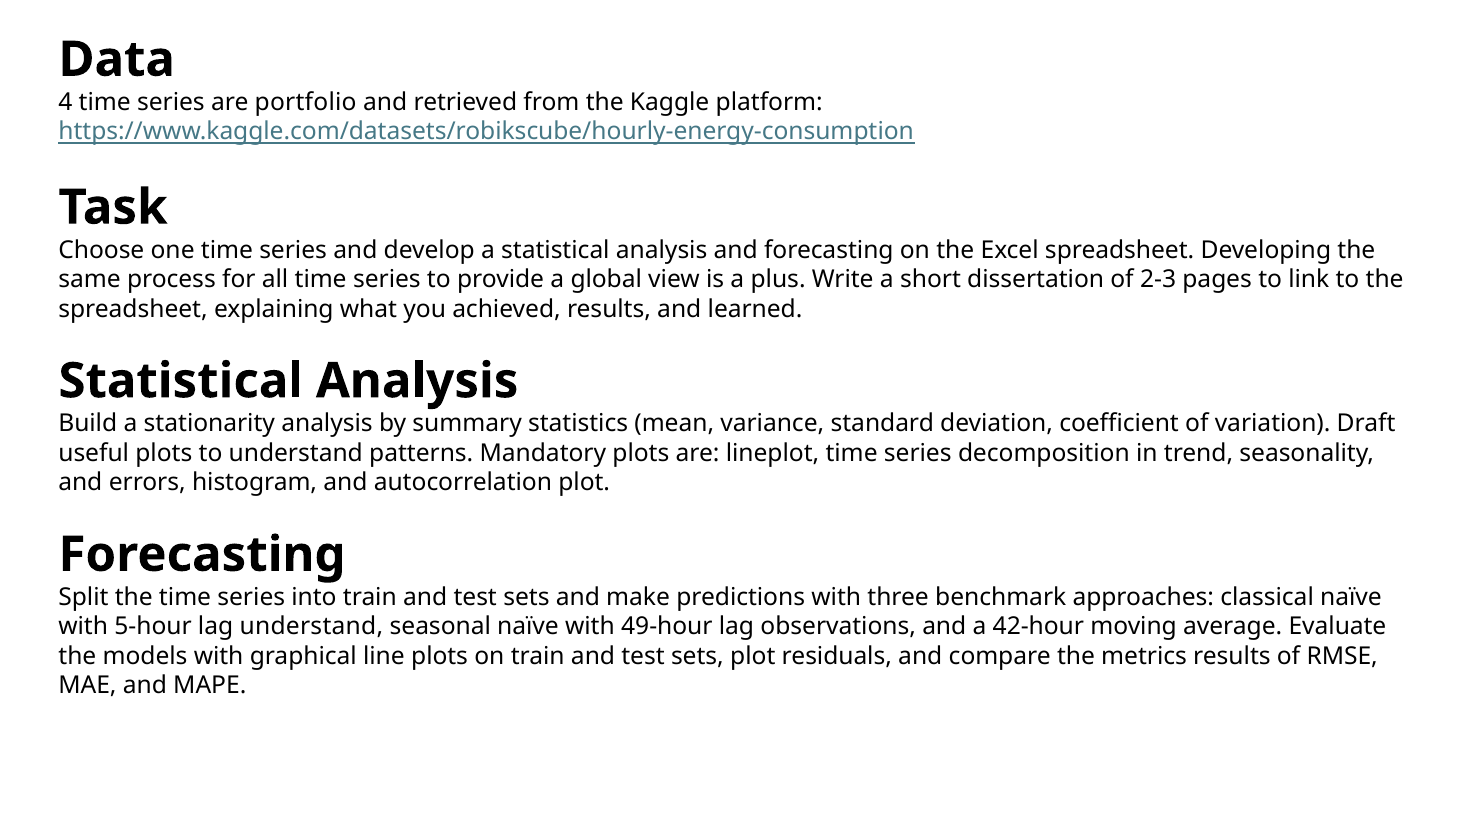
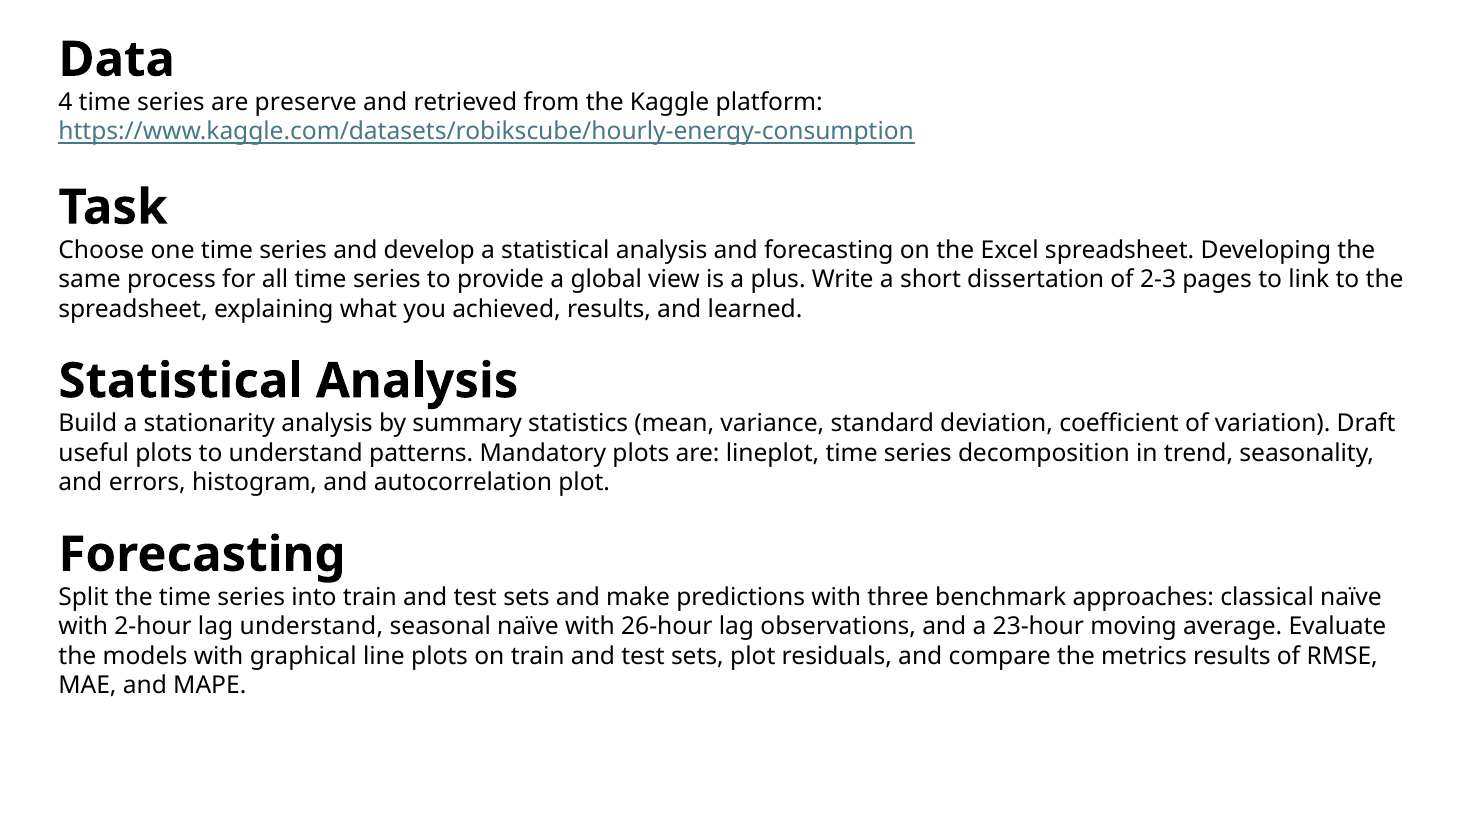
portfolio: portfolio -> preserve
5-hour: 5-hour -> 2-hour
49-hour: 49-hour -> 26-hour
42-hour: 42-hour -> 23-hour
